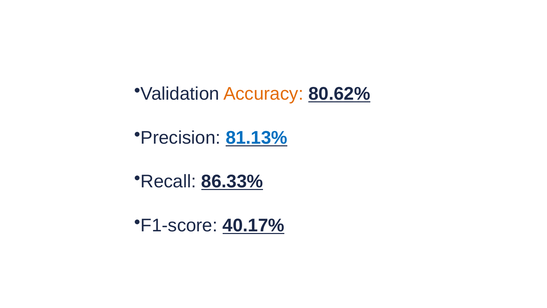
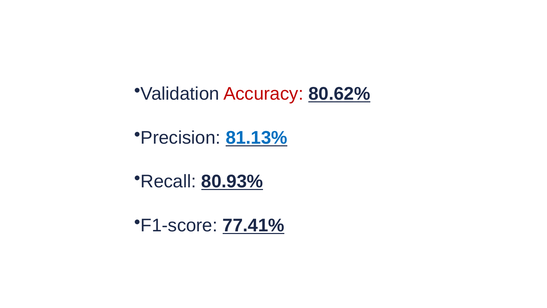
Accuracy colour: orange -> red
86.33%: 86.33% -> 80.93%
40.17%: 40.17% -> 77.41%
